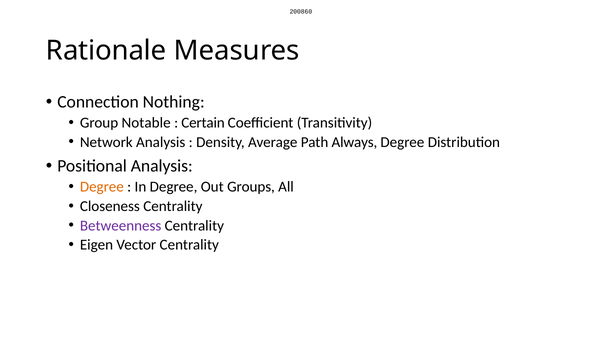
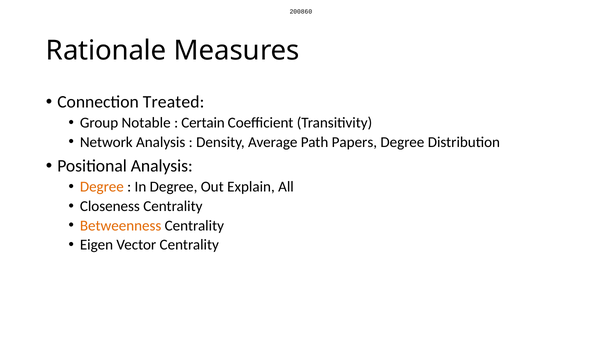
Nothing: Nothing -> Treated
Always: Always -> Papers
Groups: Groups -> Explain
Betweenness colour: purple -> orange
